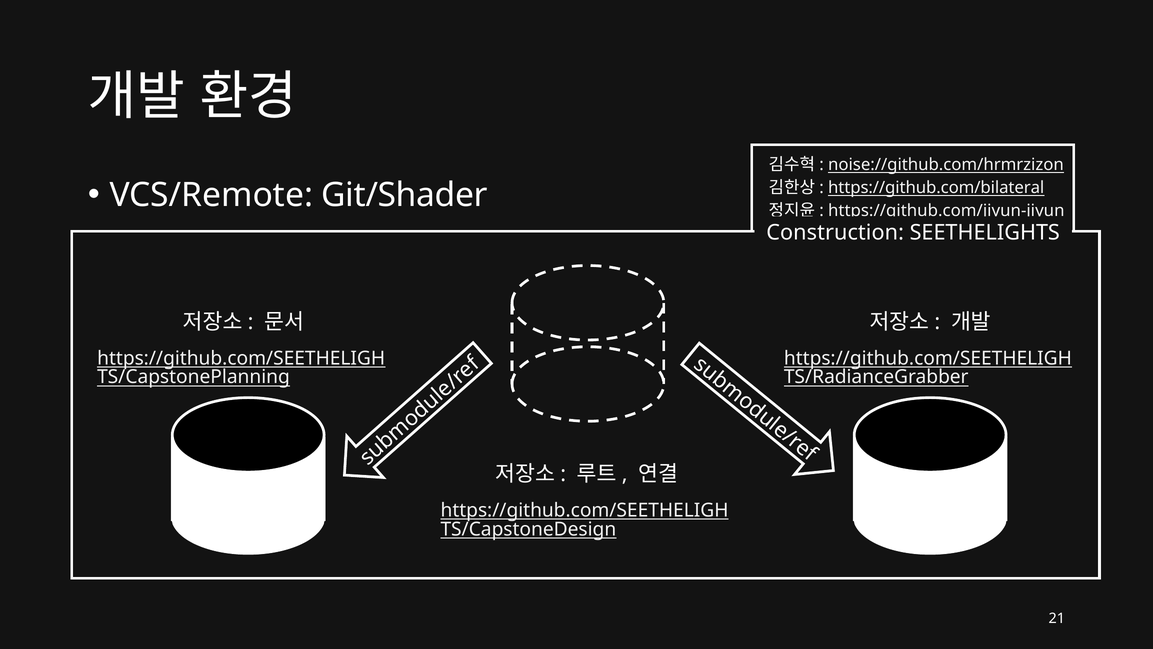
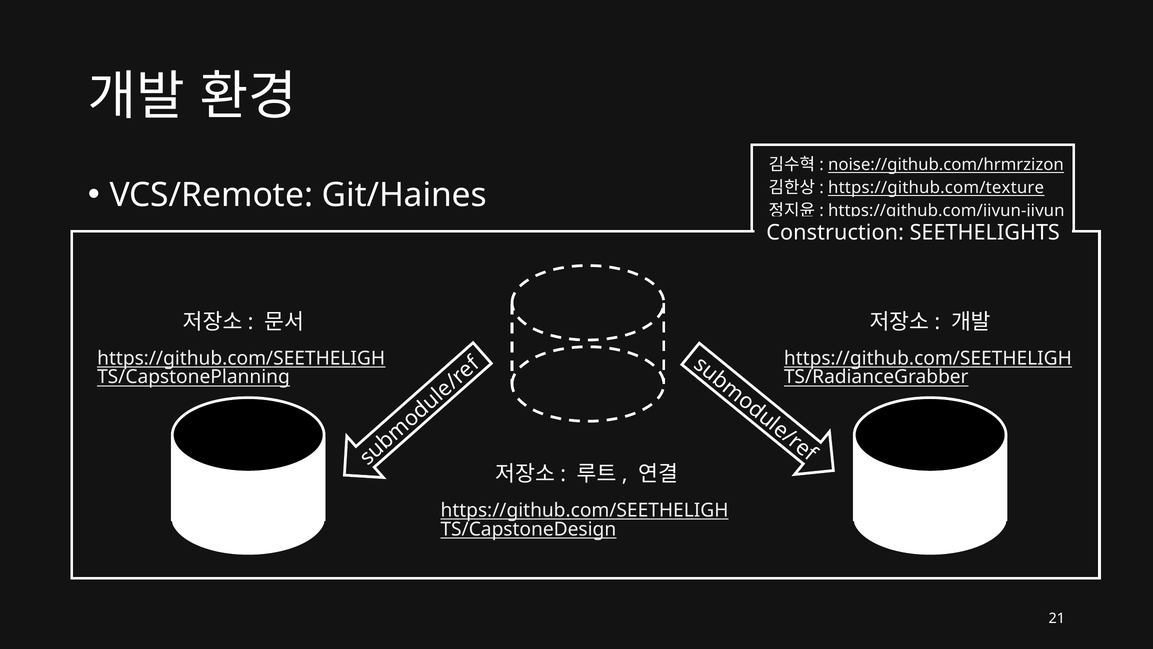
Git/Shader: Git/Shader -> Git/Haines
https://github.com/bilateral: https://github.com/bilateral -> https://github.com/texture
